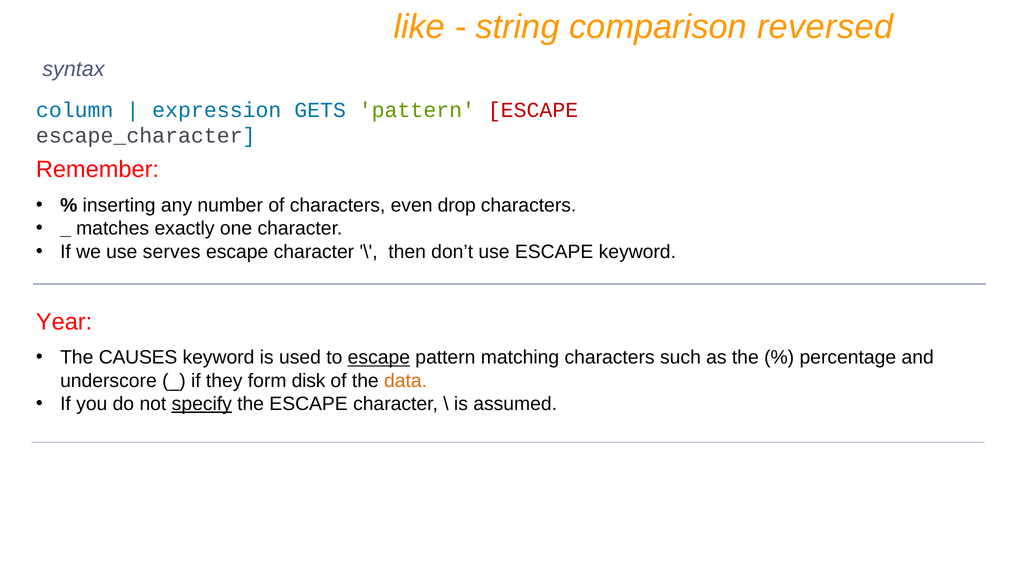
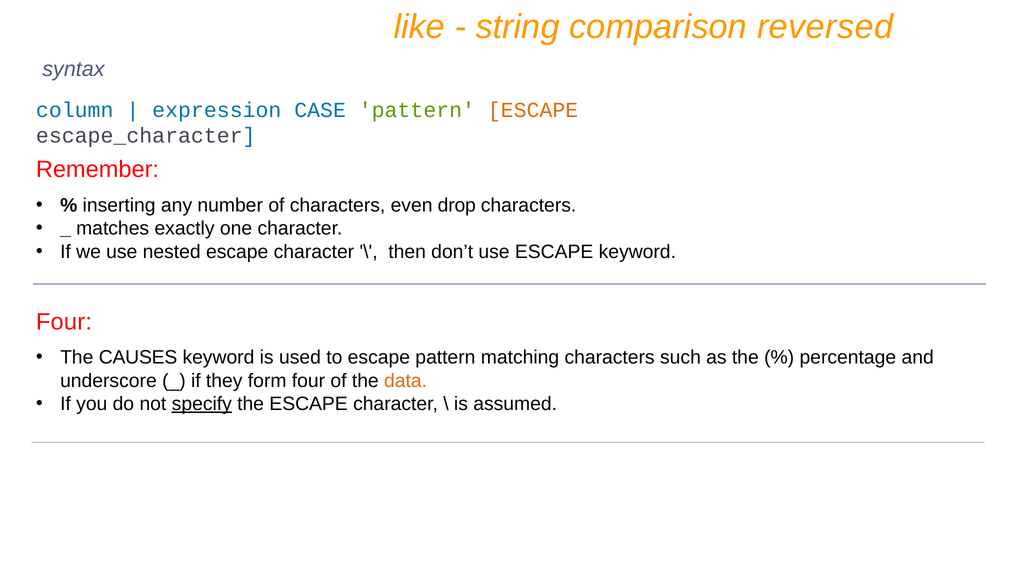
GETS: GETS -> CASE
ESCAPE at (533, 110) colour: red -> orange
serves: serves -> nested
Year at (64, 322): Year -> Four
escape at (379, 358) underline: present -> none
form disk: disk -> four
